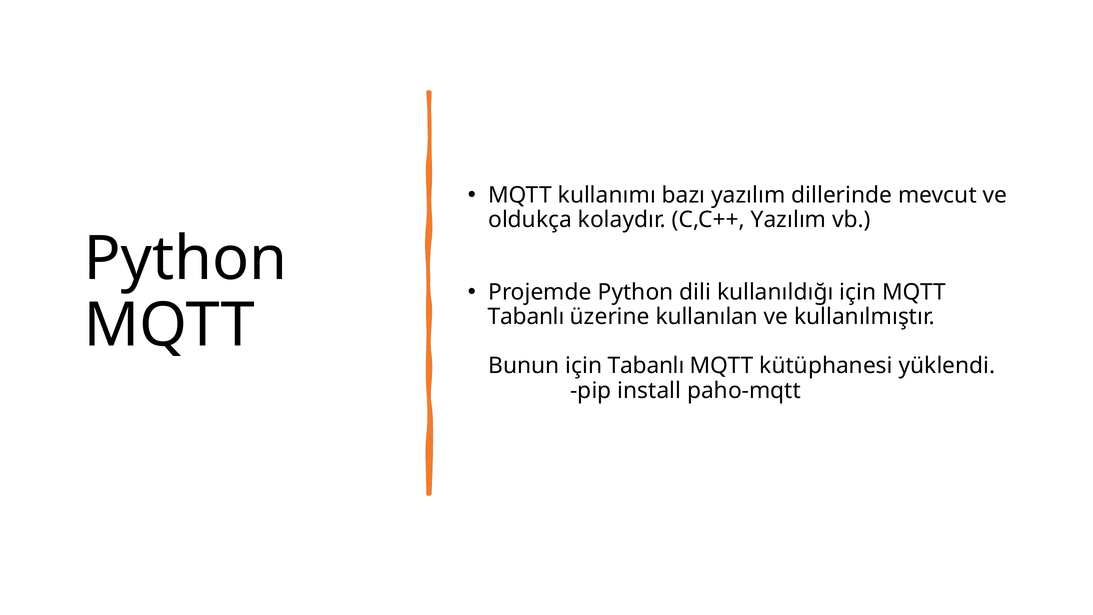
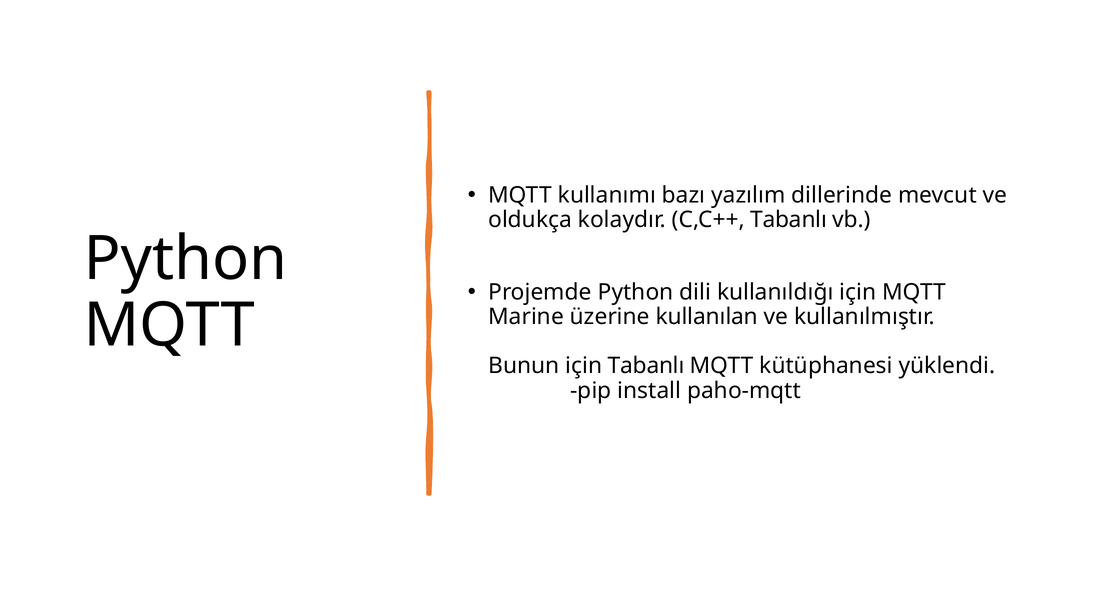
C,C++ Yazılım: Yazılım -> Tabanlı
Tabanlı at (526, 317): Tabanlı -> Marine
